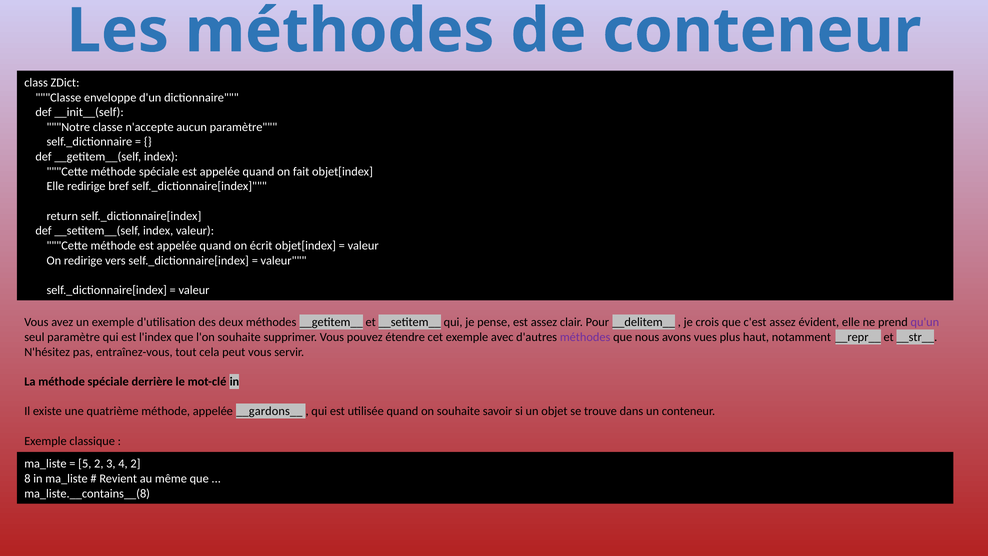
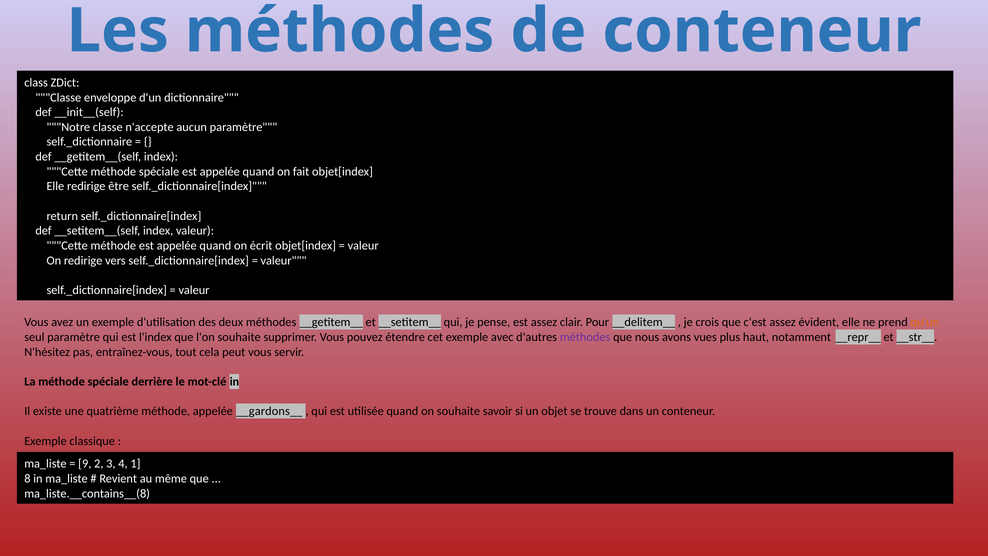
bref: bref -> être
qu'un colour: purple -> orange
5: 5 -> 9
4 2: 2 -> 1
